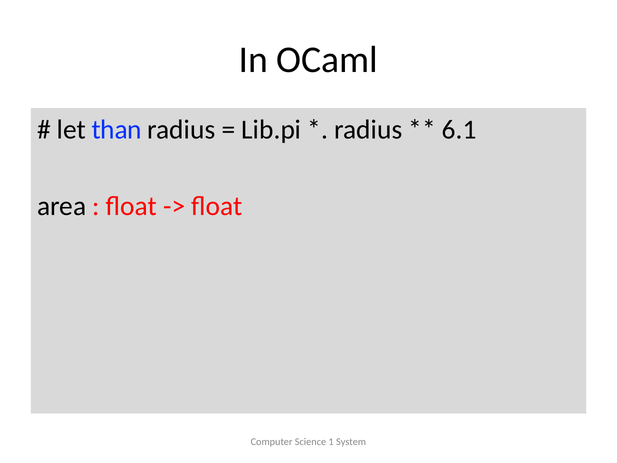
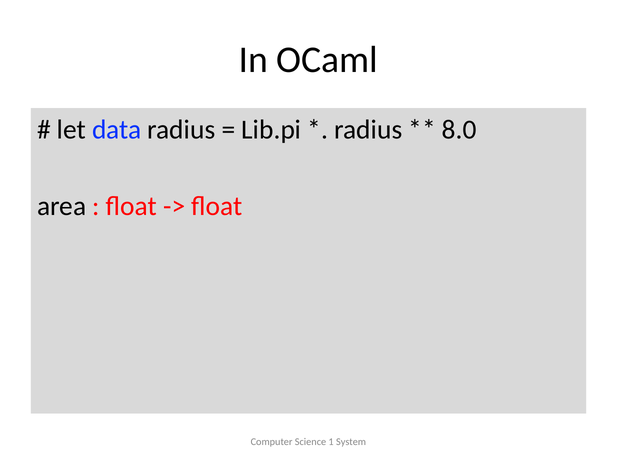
than: than -> data
6.1: 6.1 -> 8.0
